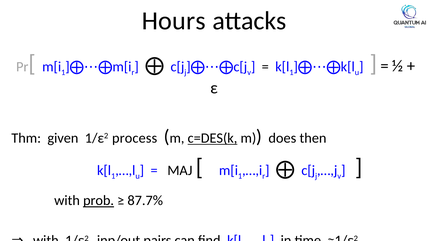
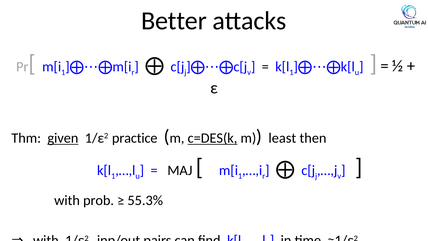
Hours: Hours -> Better
given underline: none -> present
process: process -> practice
does: does -> least
prob underline: present -> none
87.7%: 87.7% -> 55.3%
